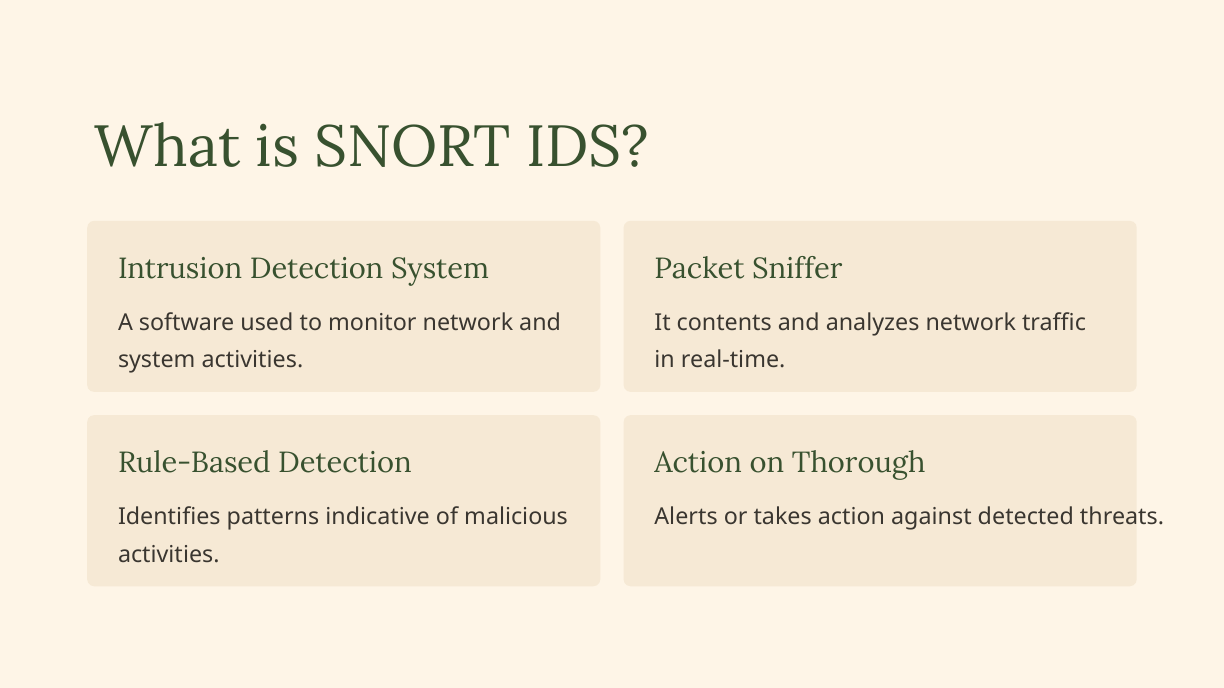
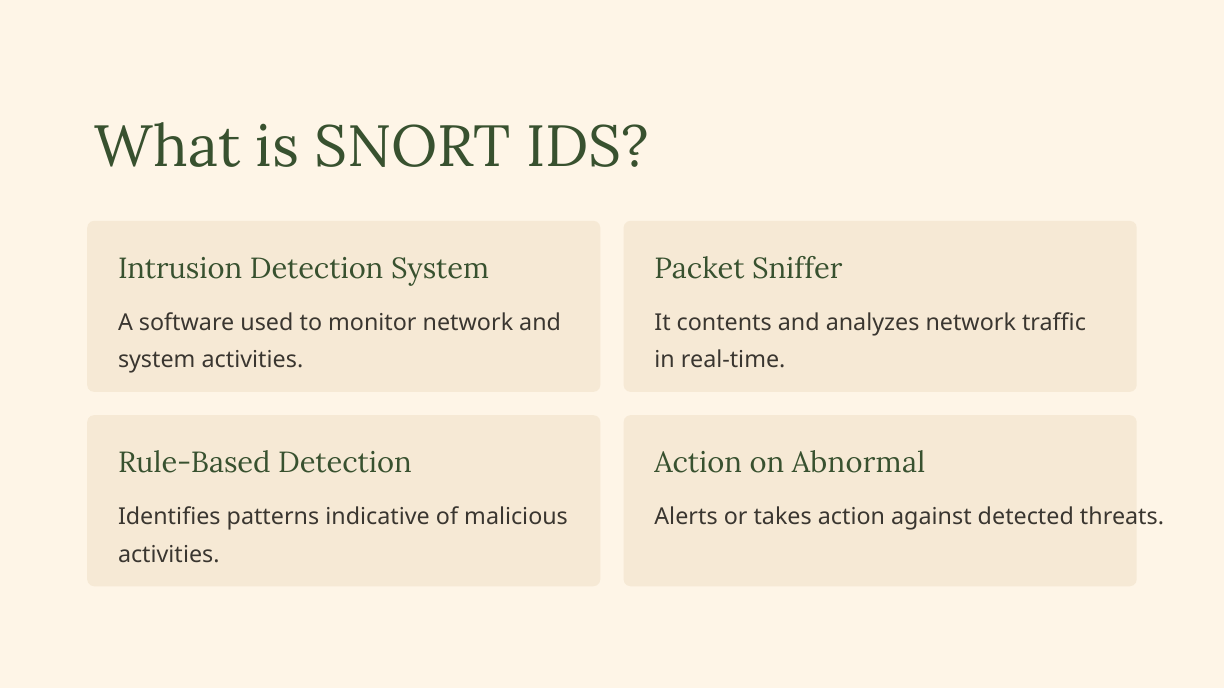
Thorough: Thorough -> Abnormal
